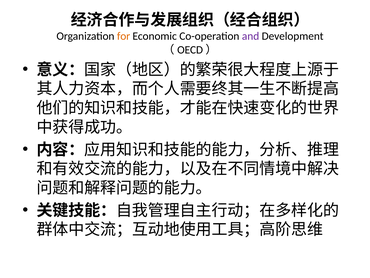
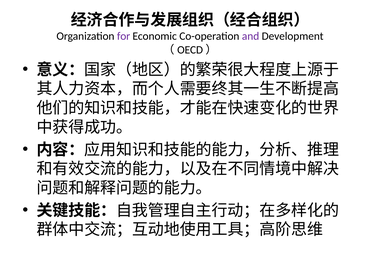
for colour: orange -> purple
